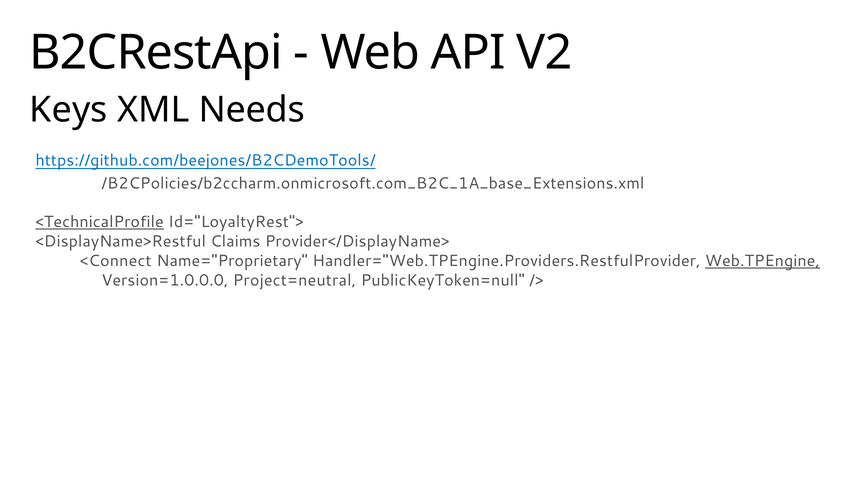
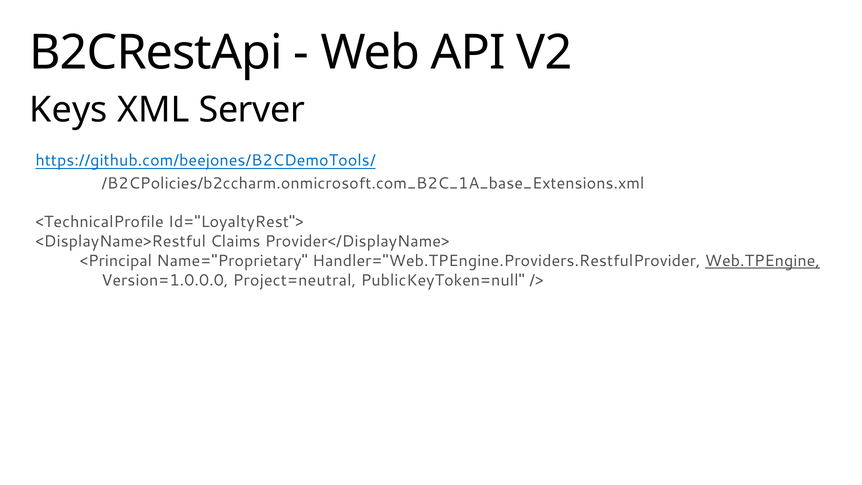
Needs: Needs -> Server
<TechnicalProfile underline: present -> none
<Connect: <Connect -> <Principal
